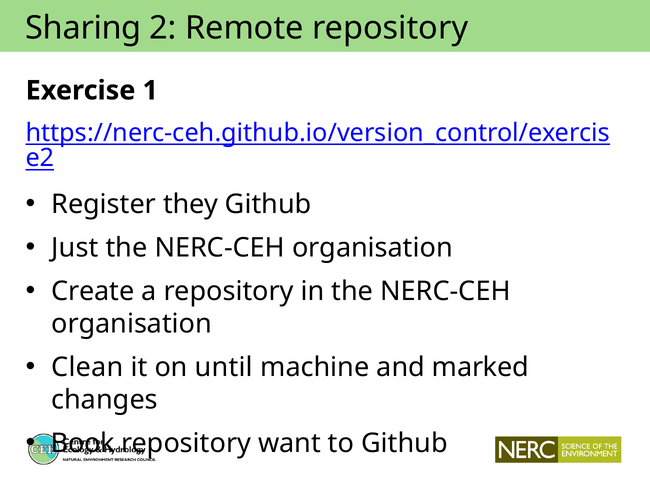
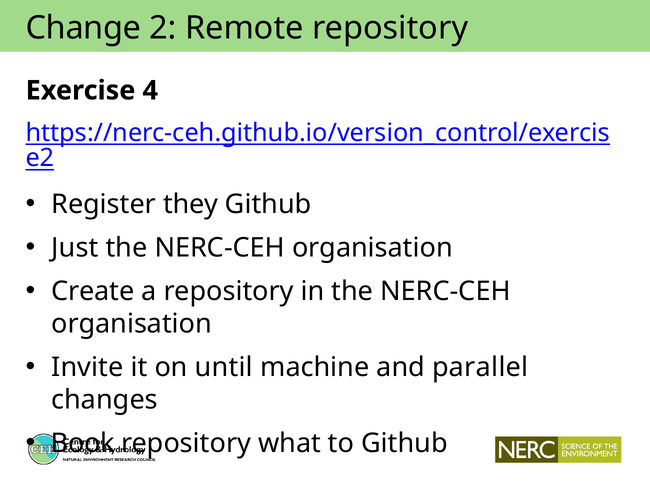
Sharing: Sharing -> Change
1: 1 -> 4
Clean: Clean -> Invite
marked: marked -> parallel
want: want -> what
